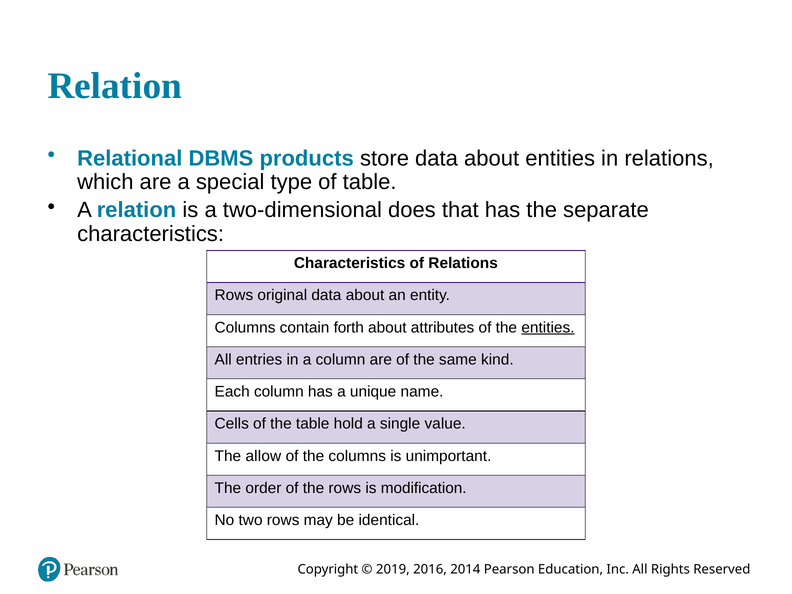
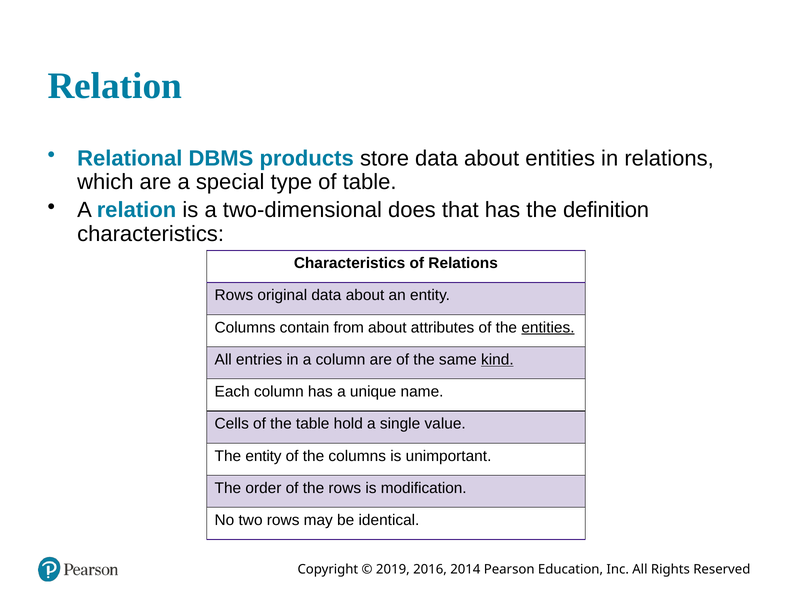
separate: separate -> definition
forth: forth -> from
kind underline: none -> present
The allow: allow -> entity
